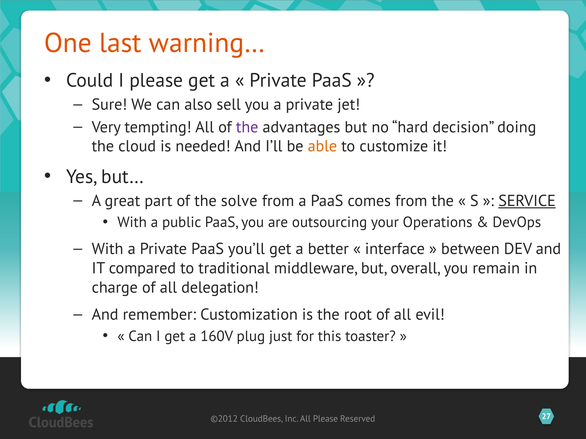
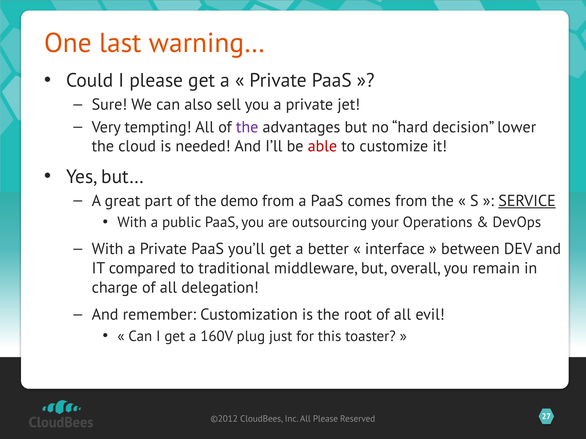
doing: doing -> lower
able colour: orange -> red
solve: solve -> demo
